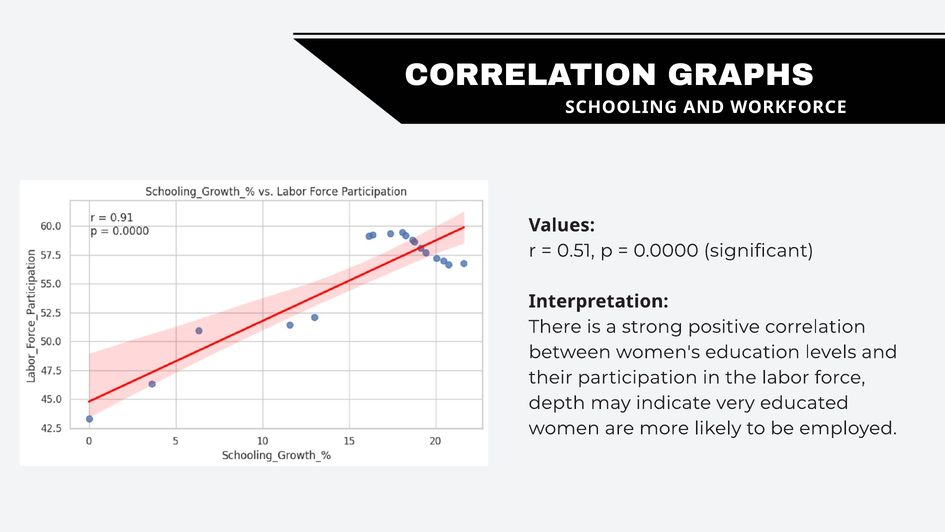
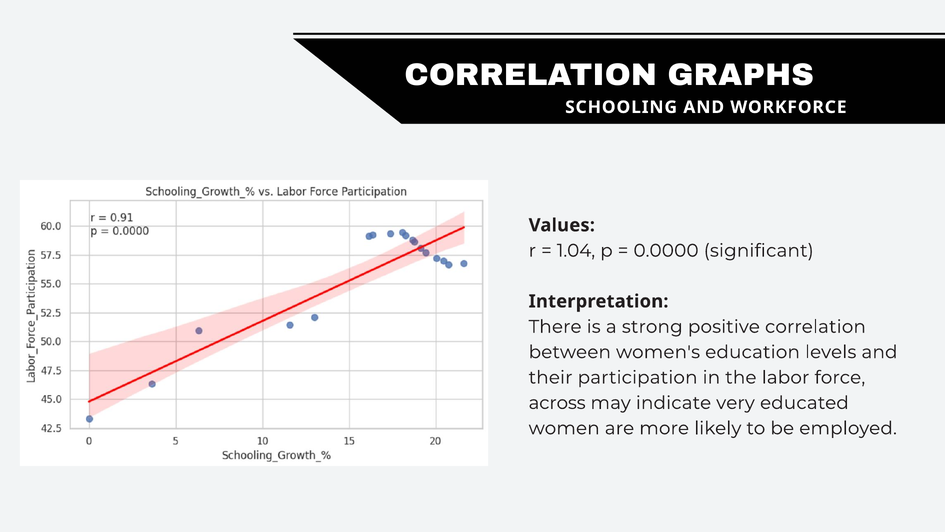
0.51: 0.51 -> 1.04
depth: depth -> across
